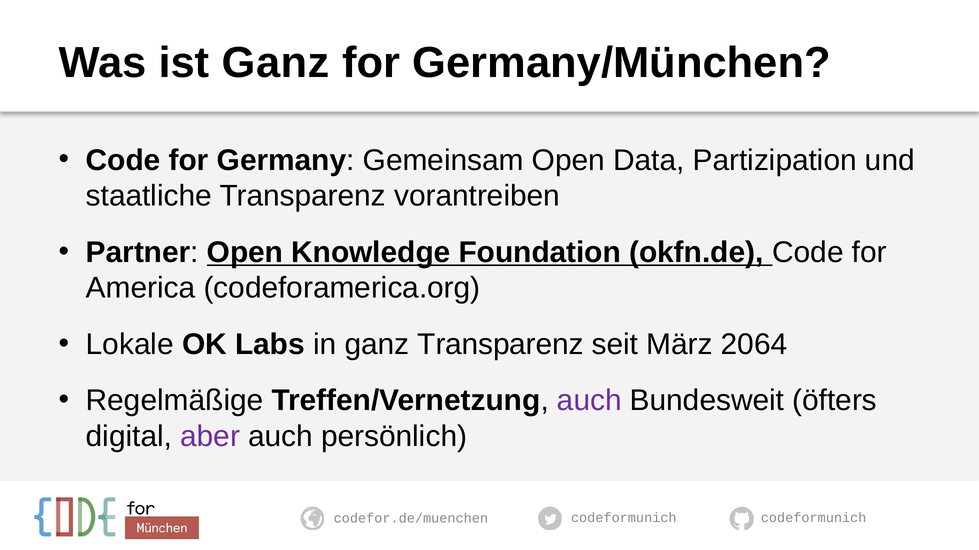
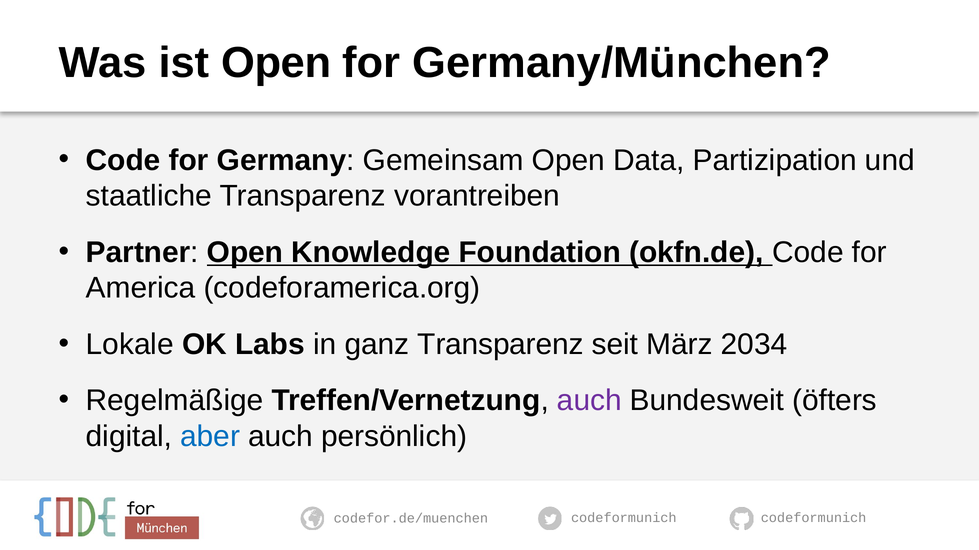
ist Ganz: Ganz -> Open
2064: 2064 -> 2034
aber colour: purple -> blue
